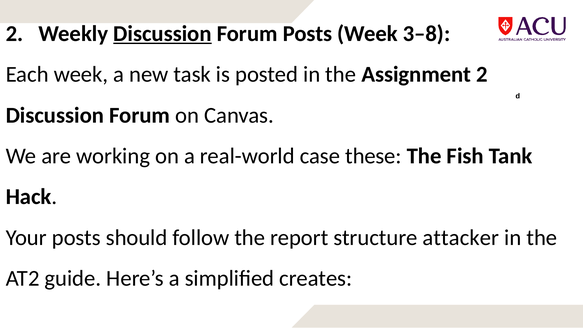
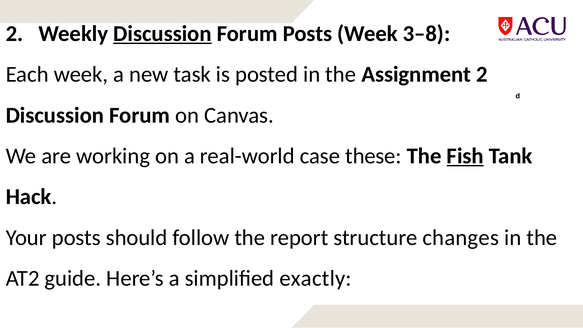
Fish underline: none -> present
attacker: attacker -> changes
creates: creates -> exactly
